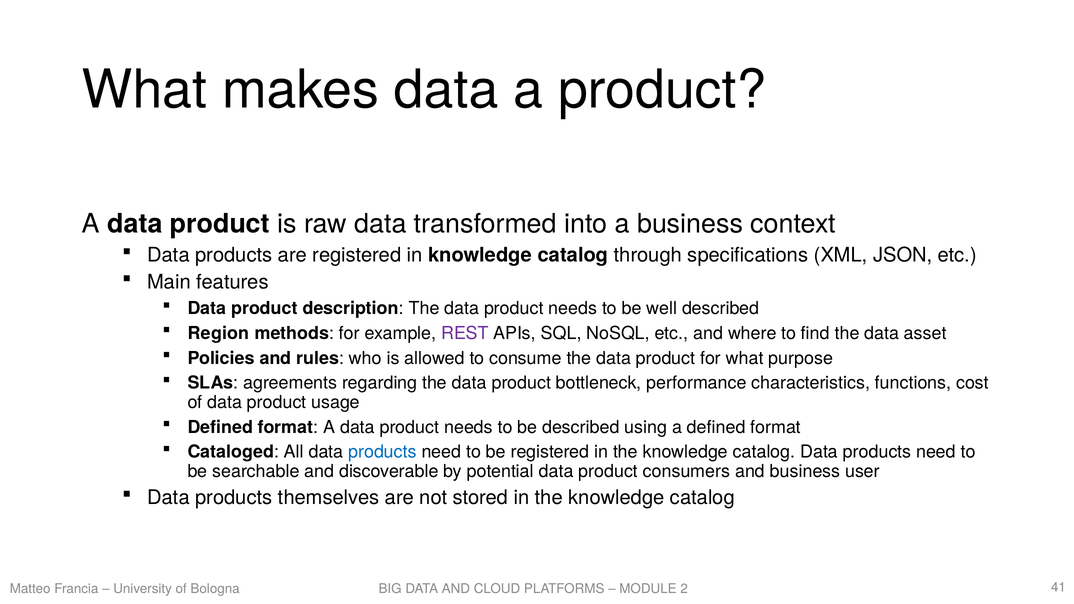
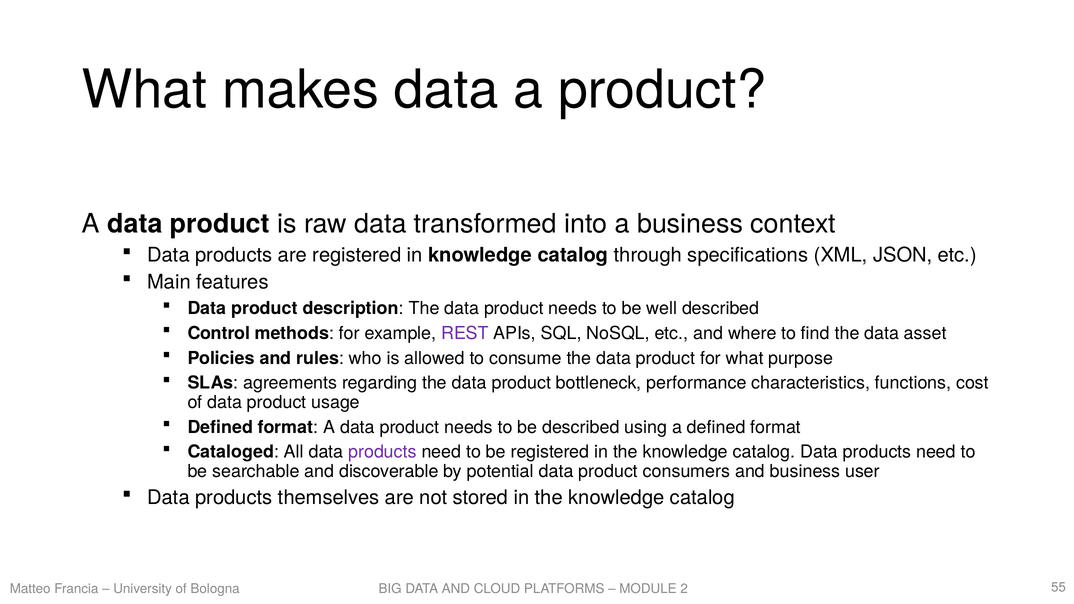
Region: Region -> Control
products at (383, 452) colour: blue -> purple
41: 41 -> 55
